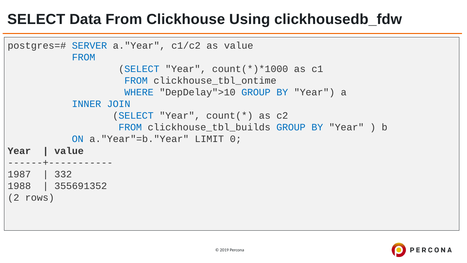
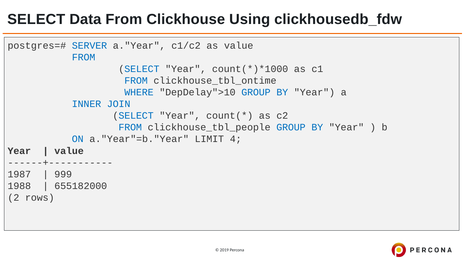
clickhouse_tbl_builds: clickhouse_tbl_builds -> clickhouse_tbl_people
0: 0 -> 4
332: 332 -> 999
355691352: 355691352 -> 655182000
